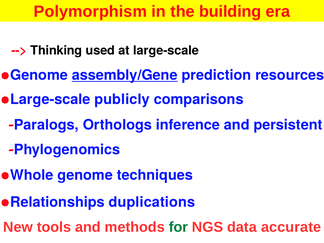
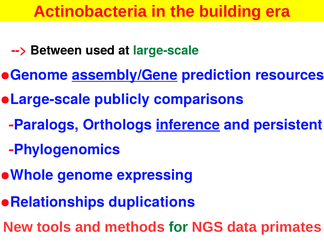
Polymorphism: Polymorphism -> Actinobacteria
Thinking: Thinking -> Between
large-scale at (166, 51) colour: black -> green
inference underline: none -> present
techniques: techniques -> expressing
accurate: accurate -> primates
